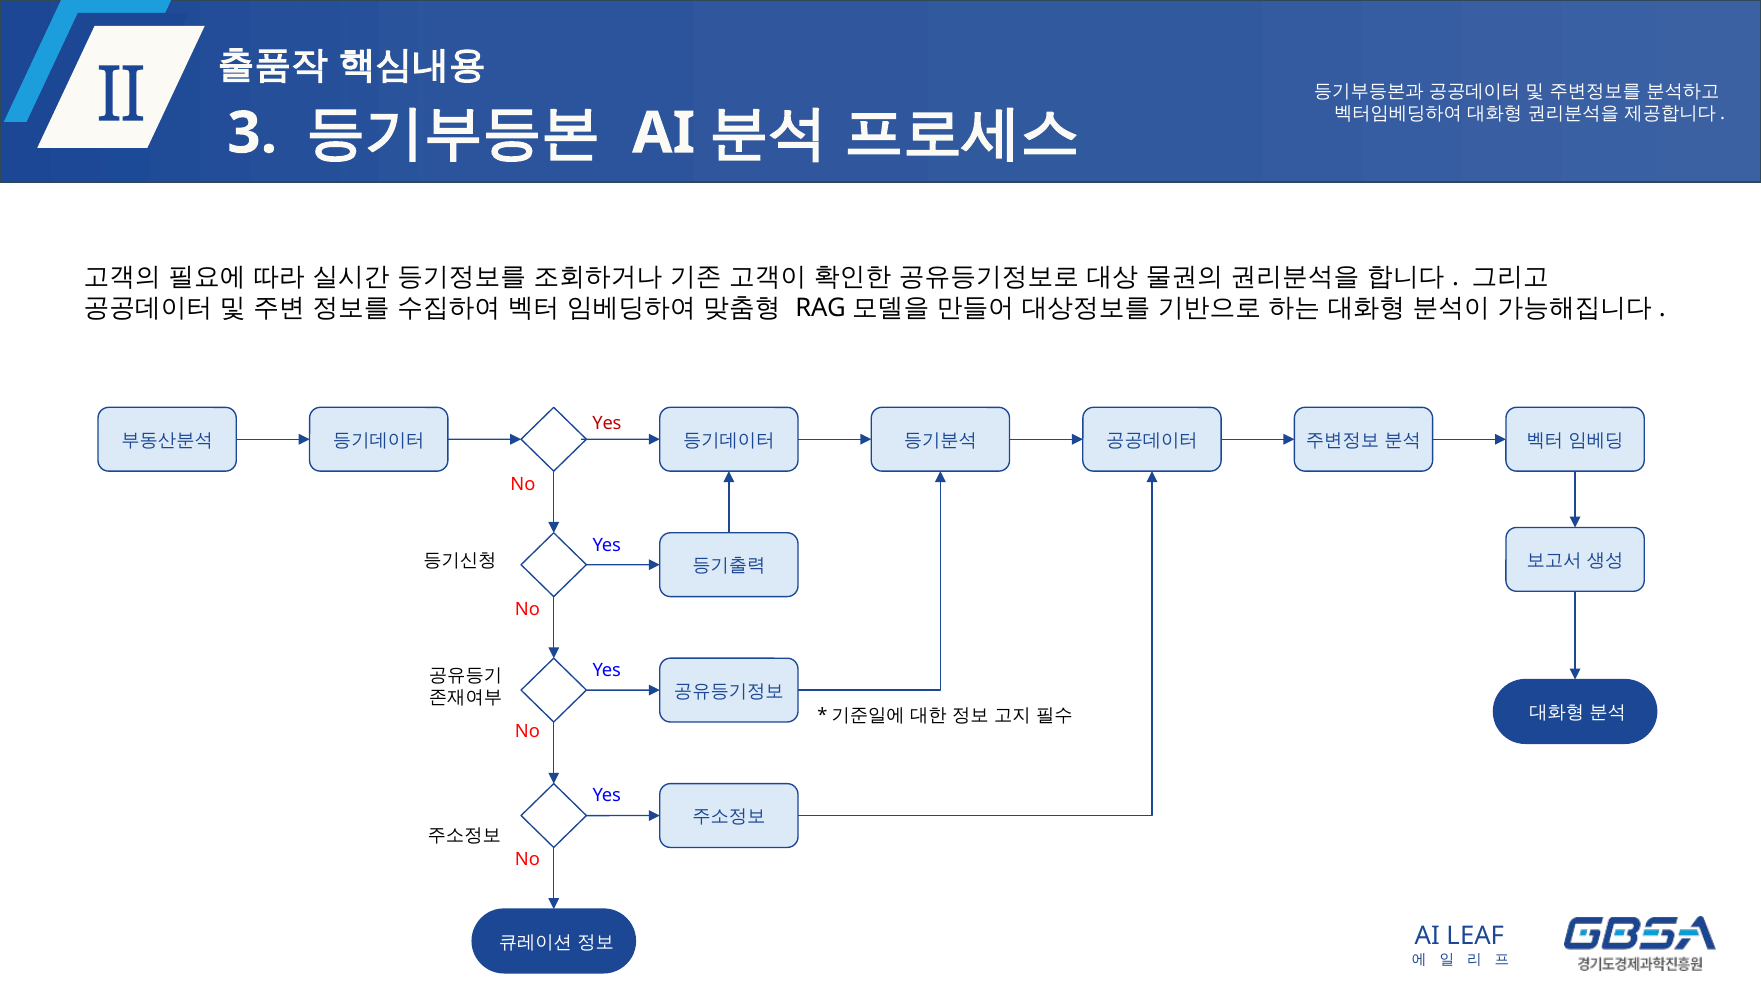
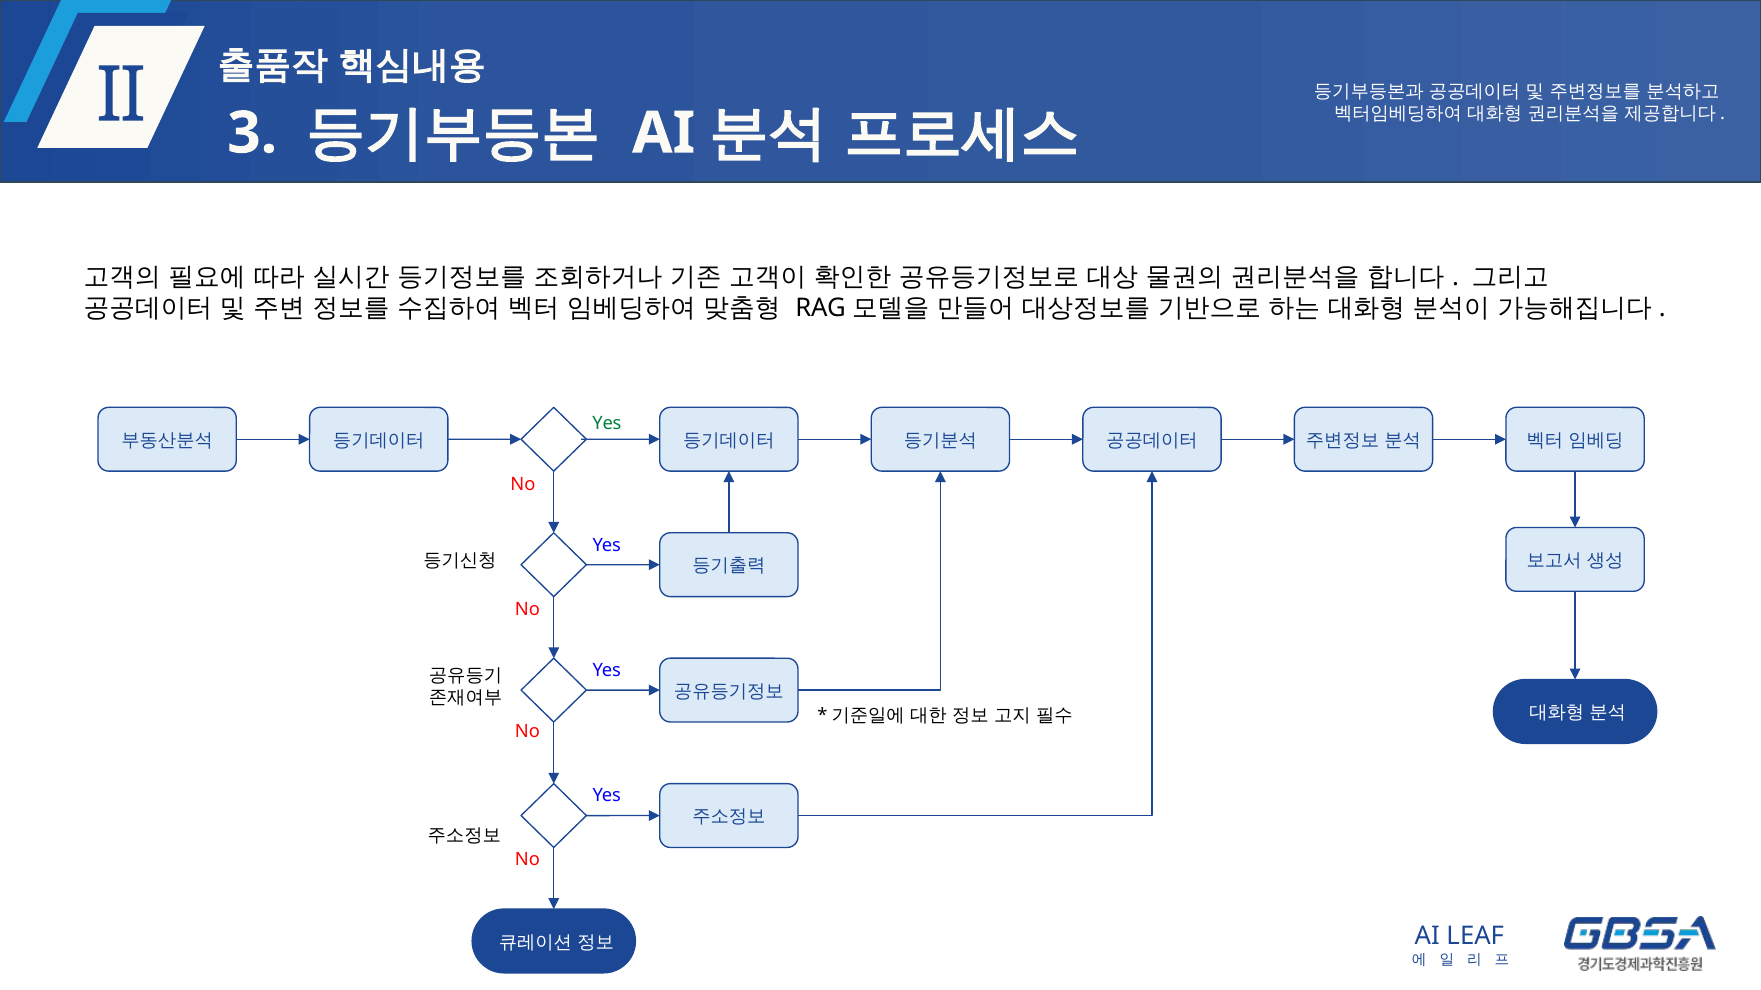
Yes at (607, 424) colour: red -> green
